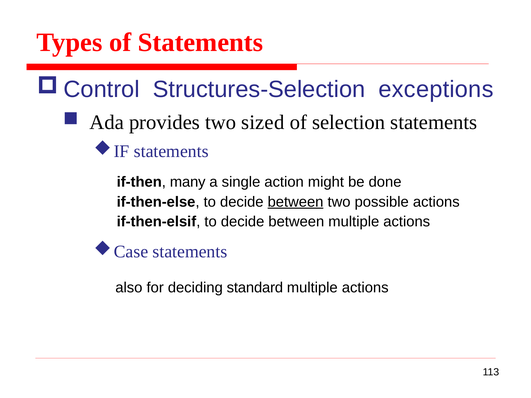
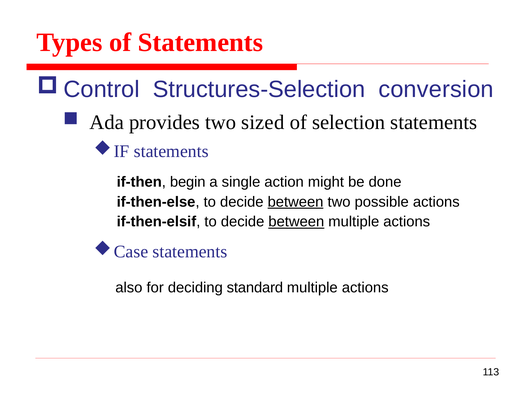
exceptions: exceptions -> conversion
many: many -> begin
between at (296, 222) underline: none -> present
